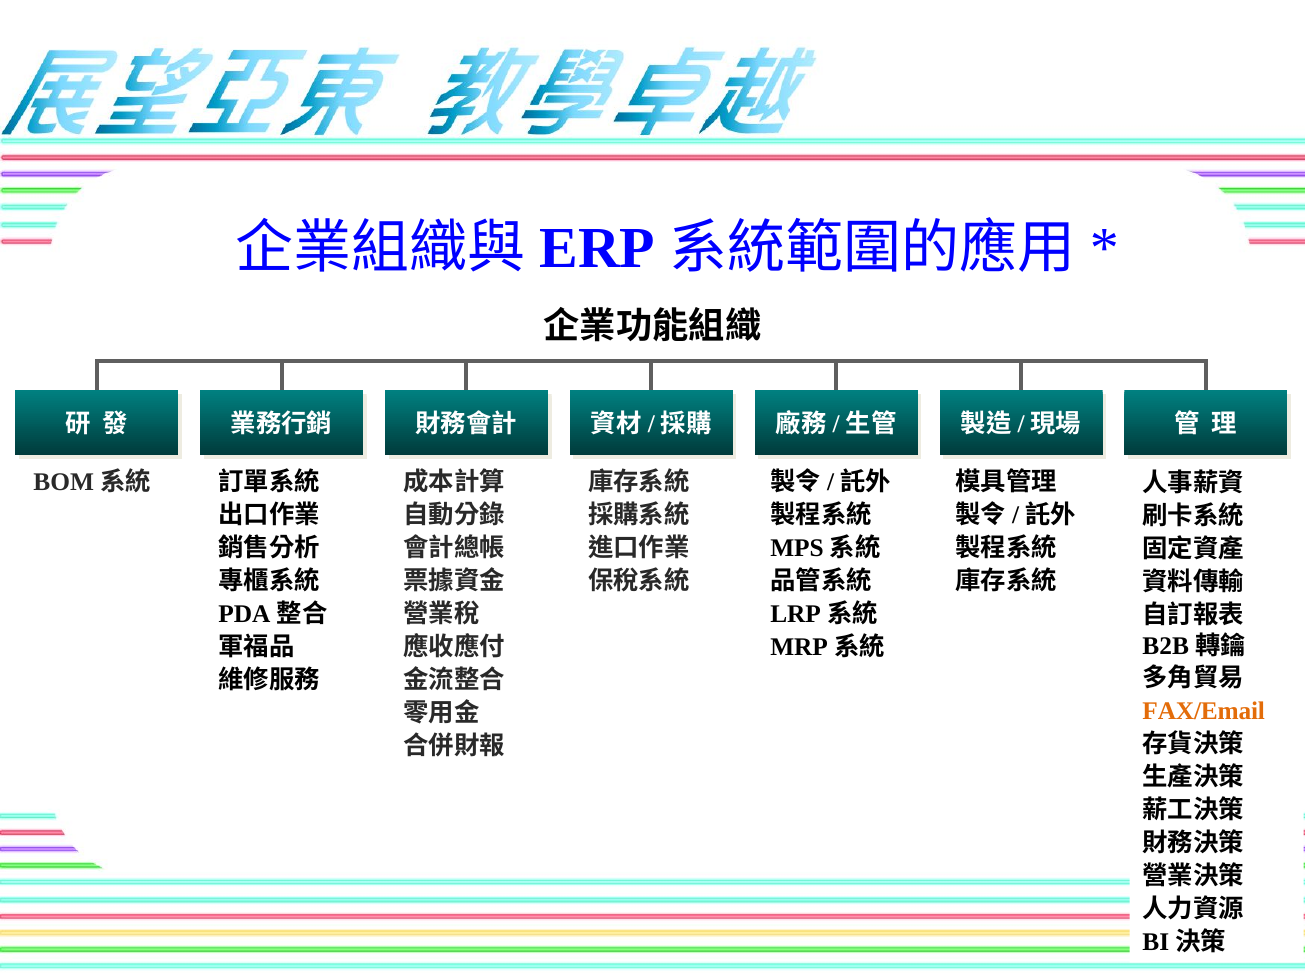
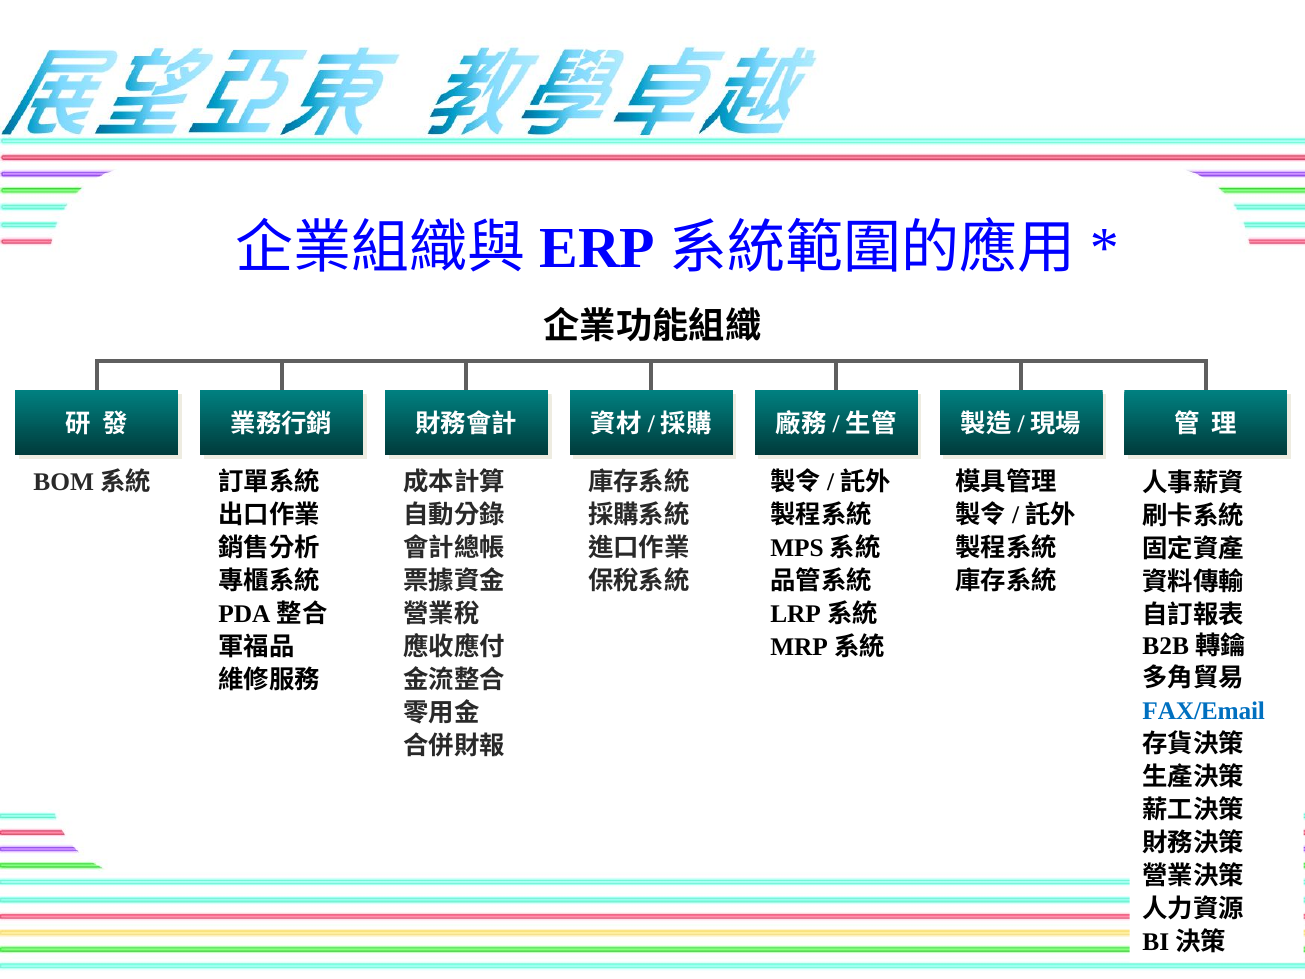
FAX/Email colour: orange -> blue
